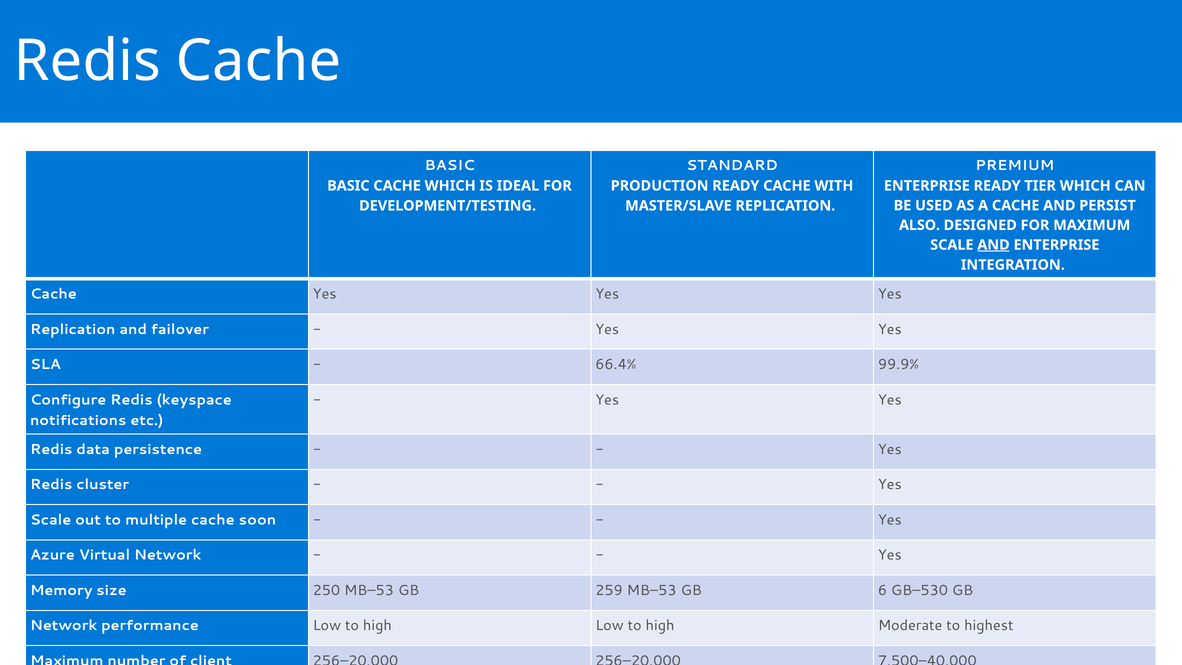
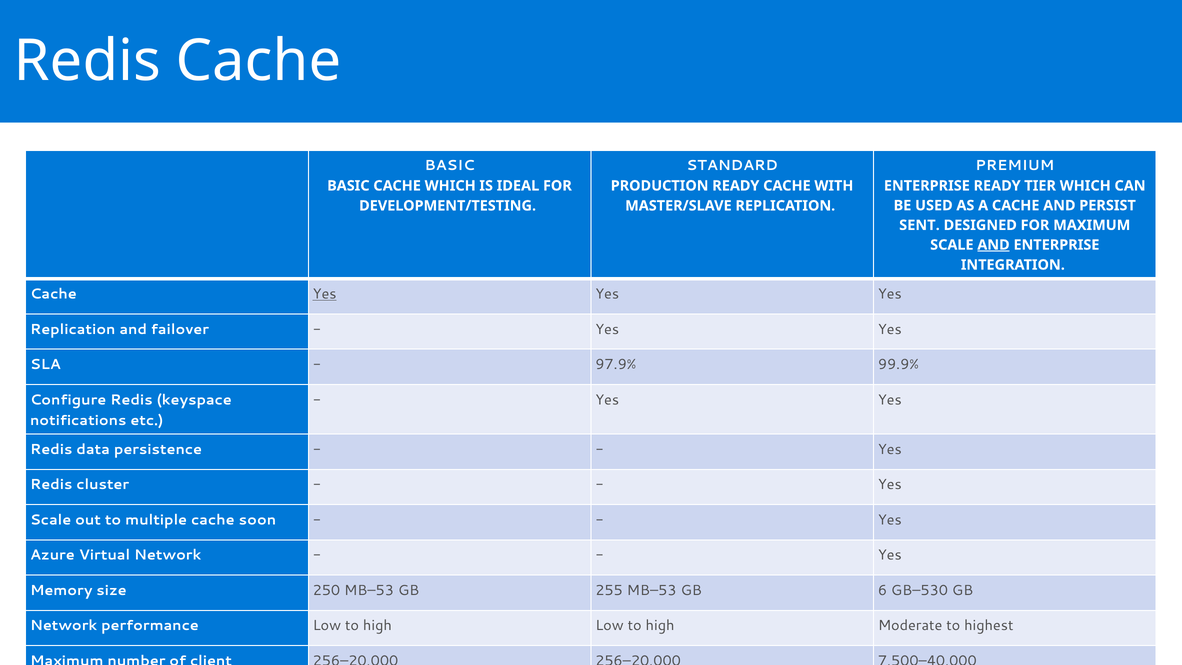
ALSO: ALSO -> SENT
Yes at (325, 294) underline: none -> present
66.4%: 66.4% -> 97.9%
259: 259 -> 255
